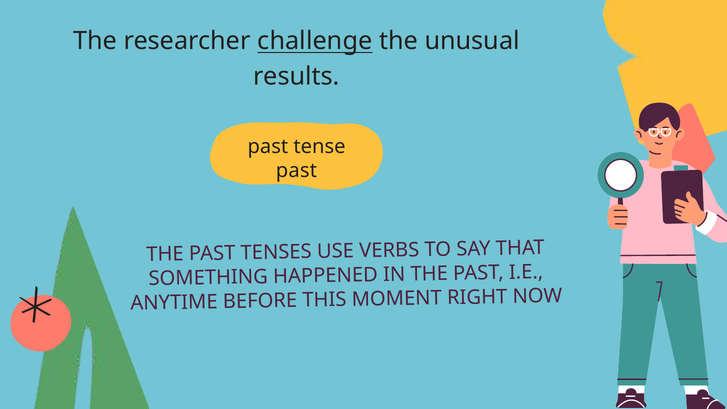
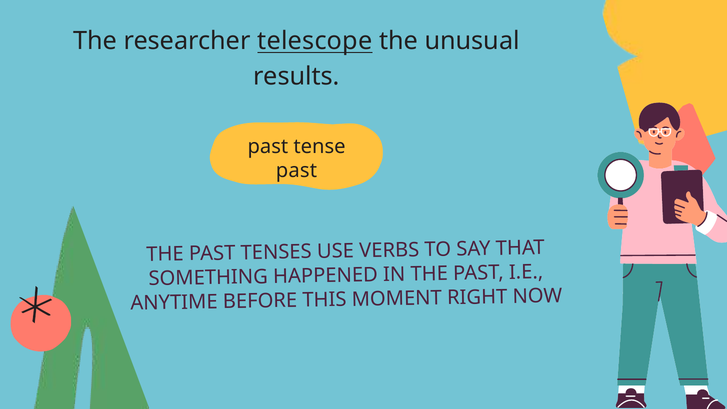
challenge: challenge -> telescope
